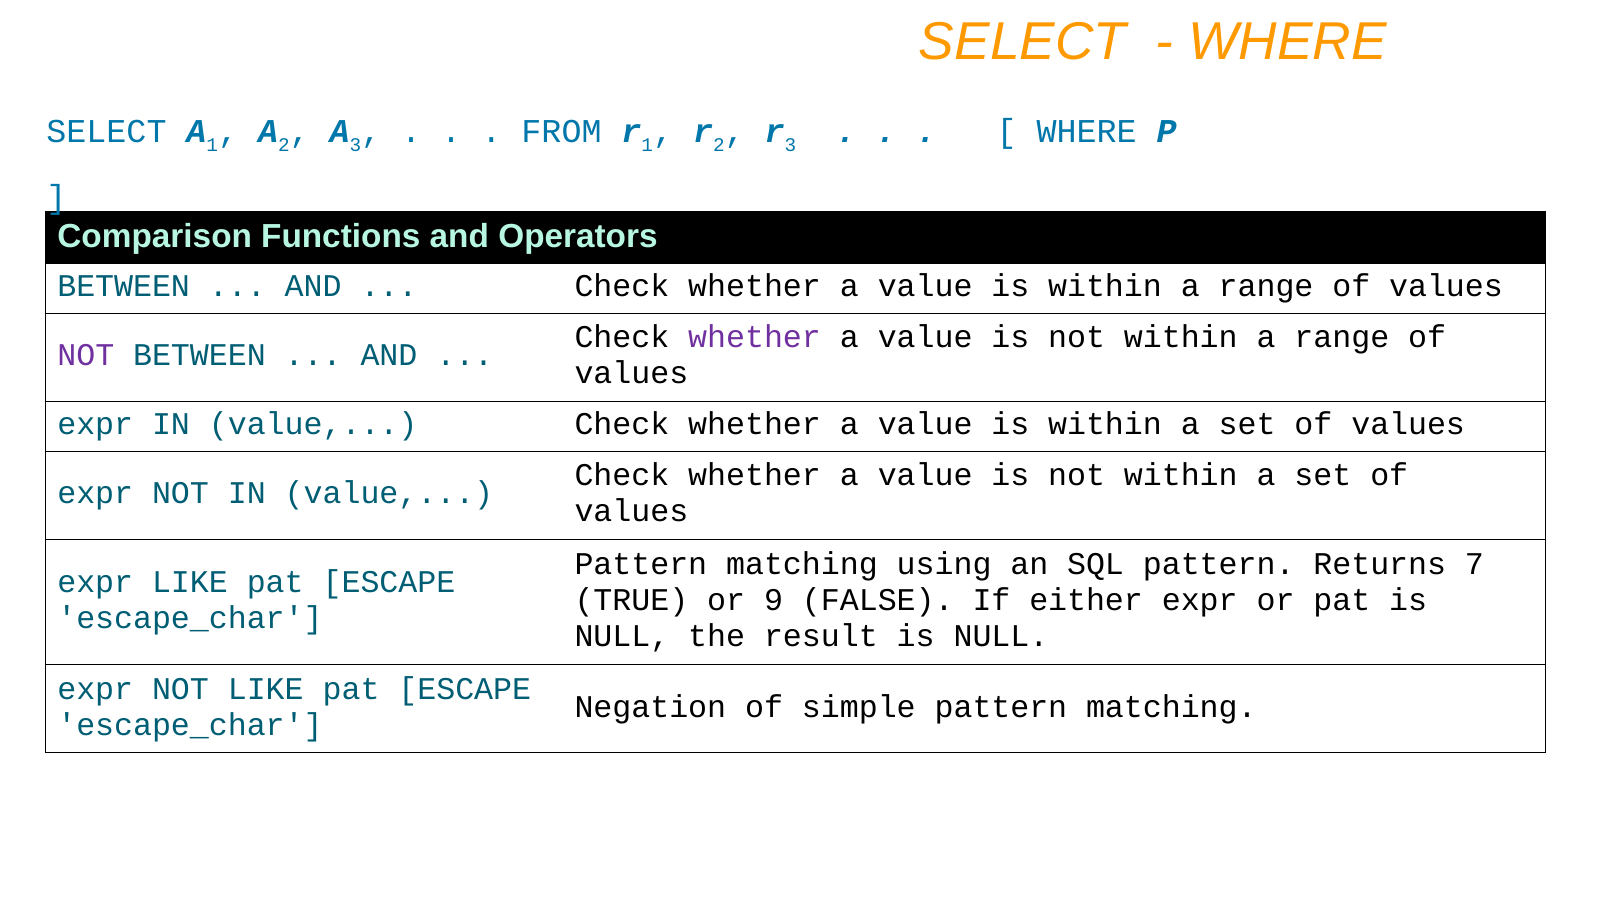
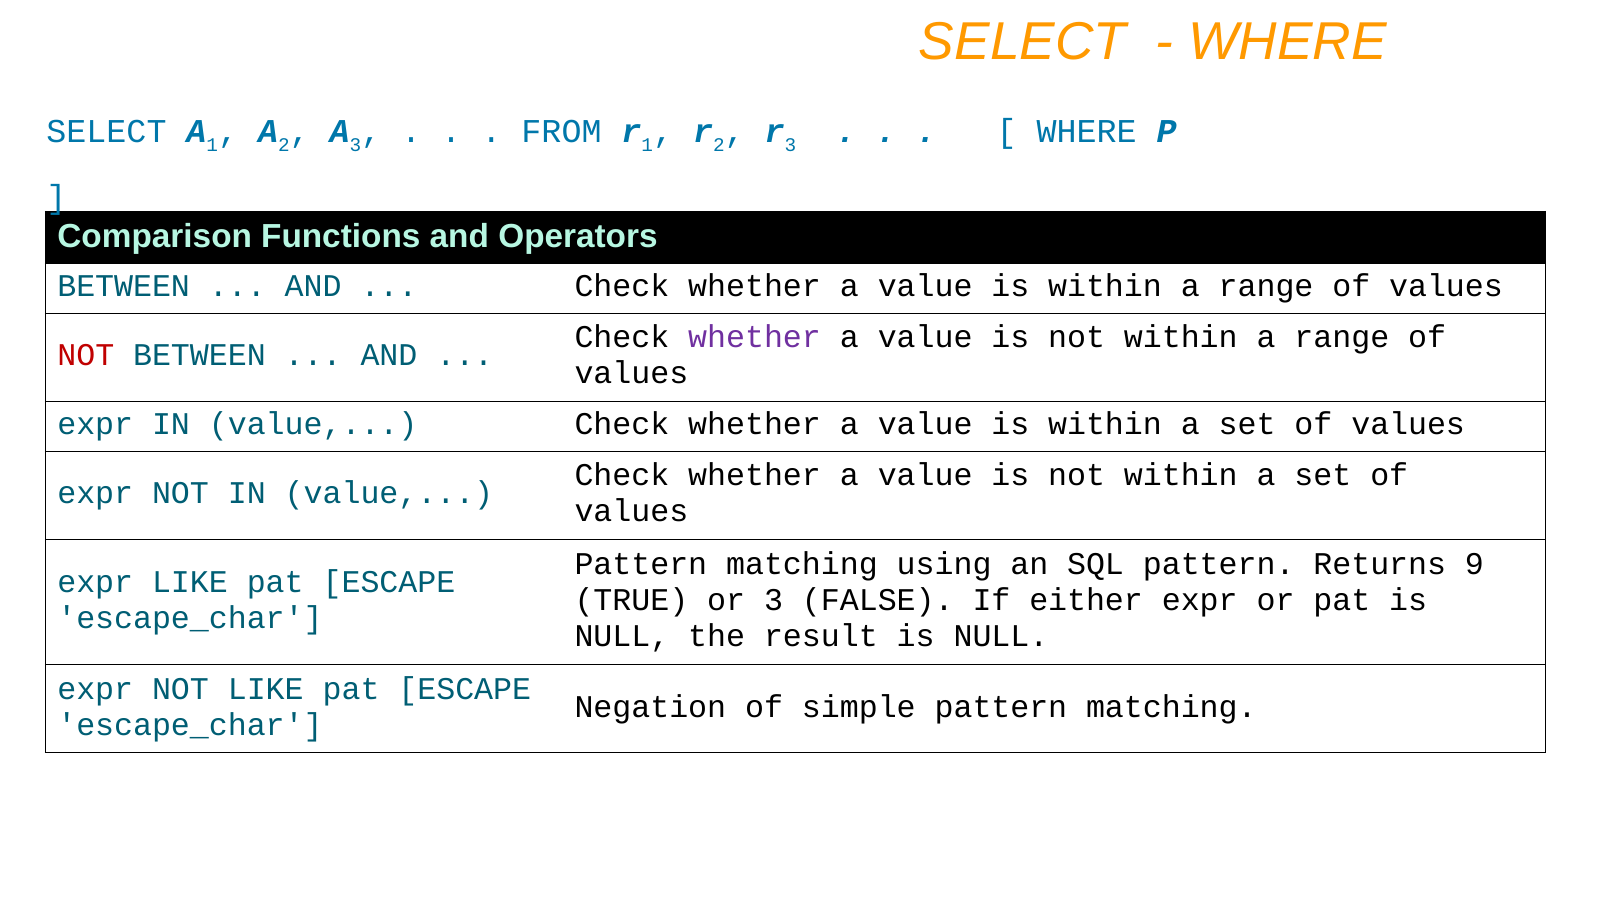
NOT at (86, 355) colour: purple -> red
7: 7 -> 9
or 9: 9 -> 3
